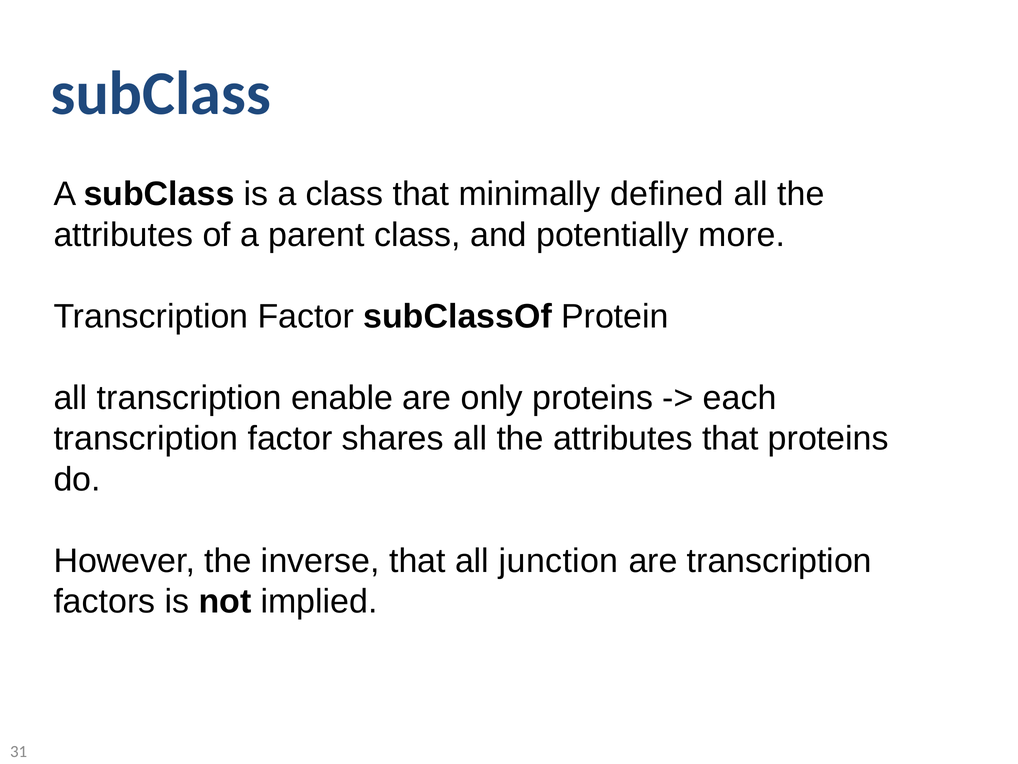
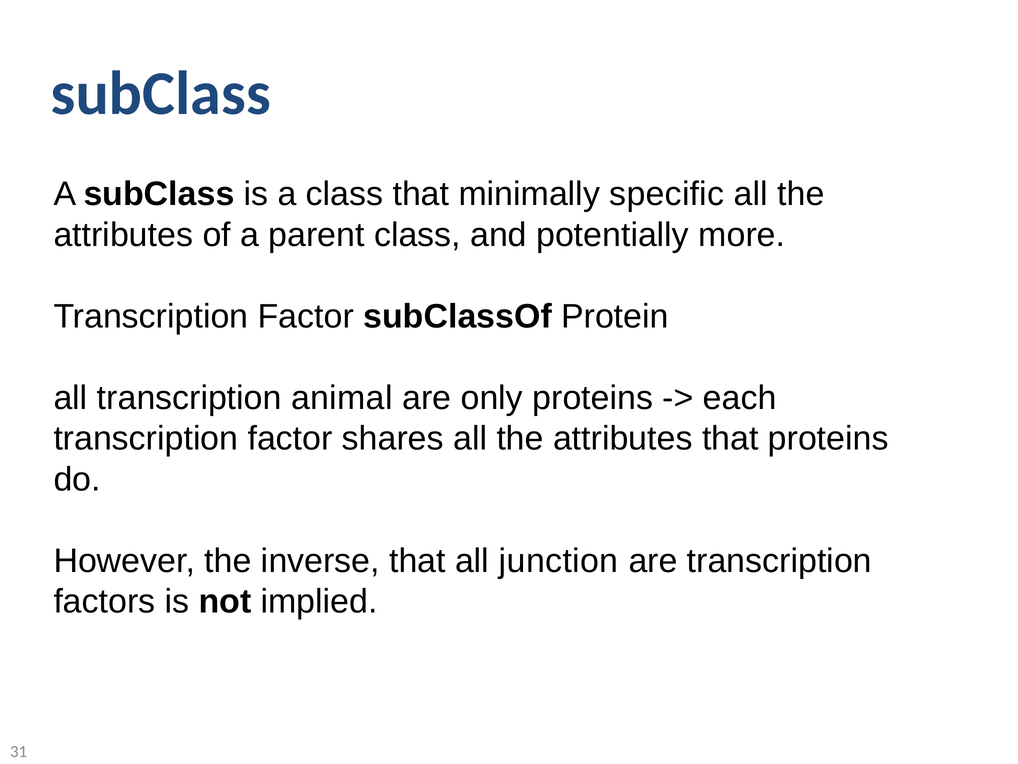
defined: defined -> specific
enable: enable -> animal
